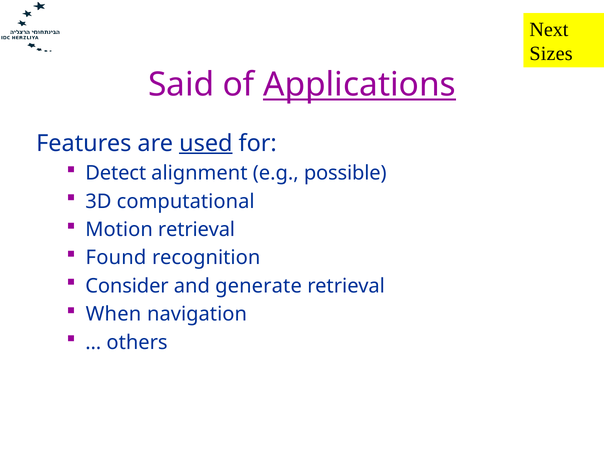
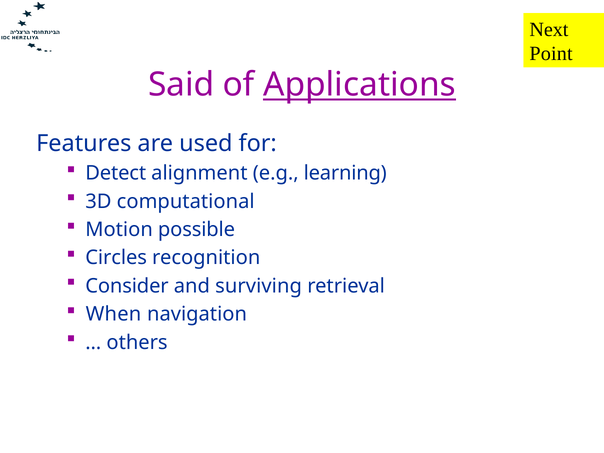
Sizes: Sizes -> Point
used underline: present -> none
possible: possible -> learning
Motion retrieval: retrieval -> possible
Found: Found -> Circles
generate: generate -> surviving
